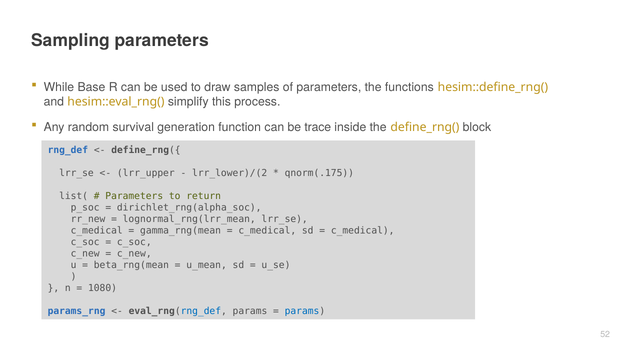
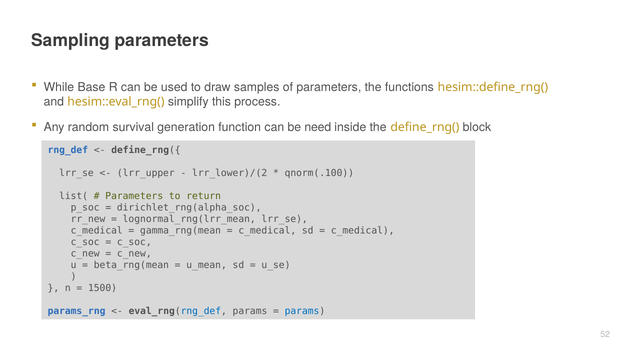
trace: trace -> need
qnorm(.175: qnorm(.175 -> qnorm(.100
1080: 1080 -> 1500
